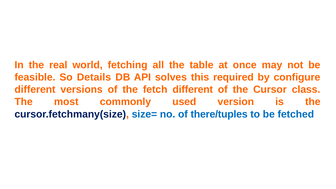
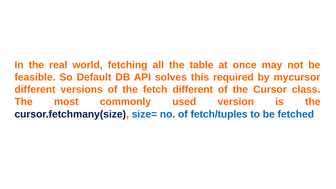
Details: Details -> Default
configure: configure -> mycursor
there/tuples: there/tuples -> fetch/tuples
